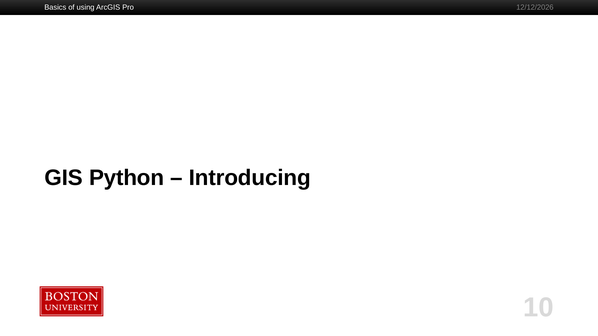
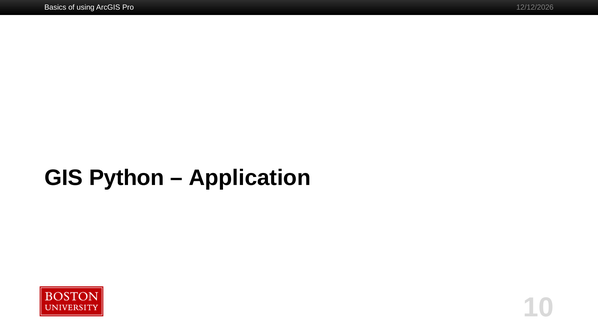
Introducing: Introducing -> Application
